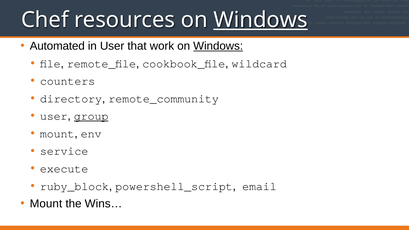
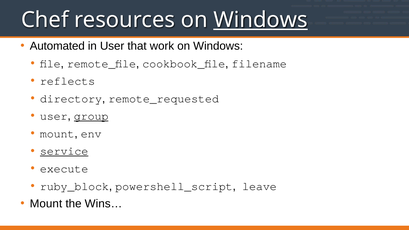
Windows at (218, 46) underline: present -> none
wildcard: wildcard -> filename
counters: counters -> reflects
remote_community: remote_community -> remote_requested
service underline: none -> present
email: email -> leave
